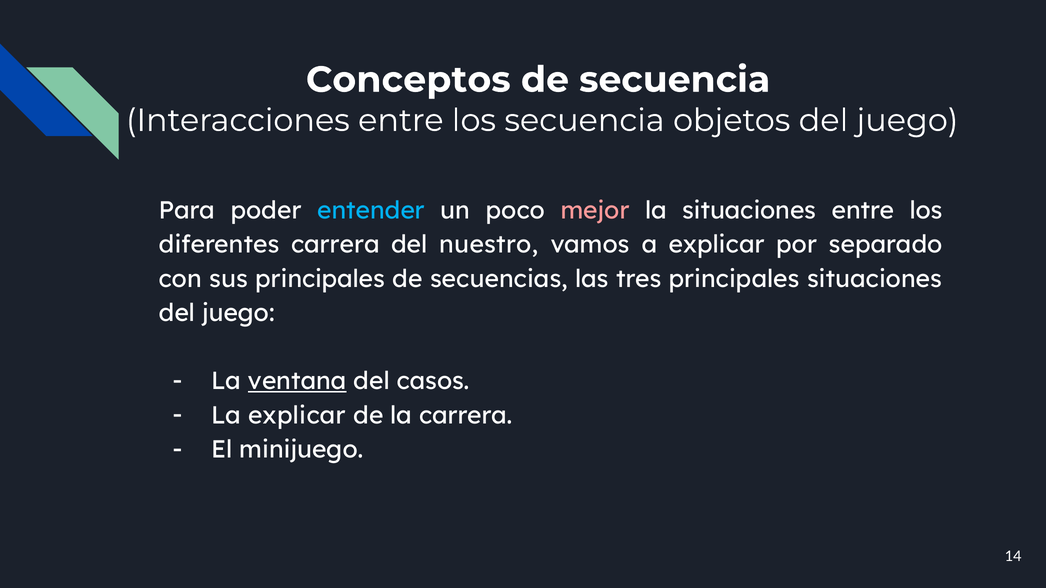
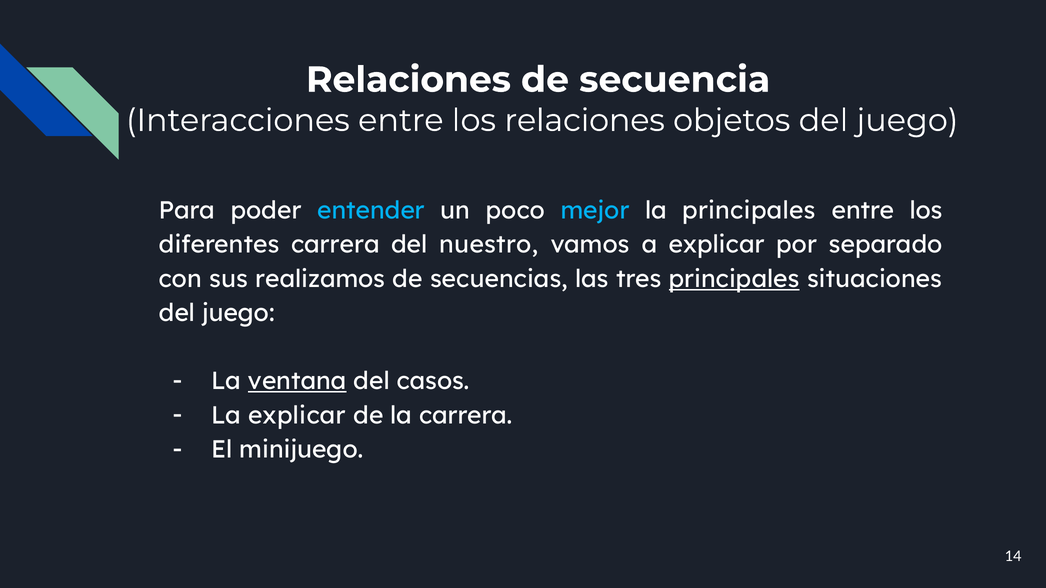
Conceptos at (408, 80): Conceptos -> Relaciones
los secuencia: secuencia -> relaciones
mejor colour: pink -> light blue
la situaciones: situaciones -> principales
sus principales: principales -> realizamos
principales at (734, 279) underline: none -> present
